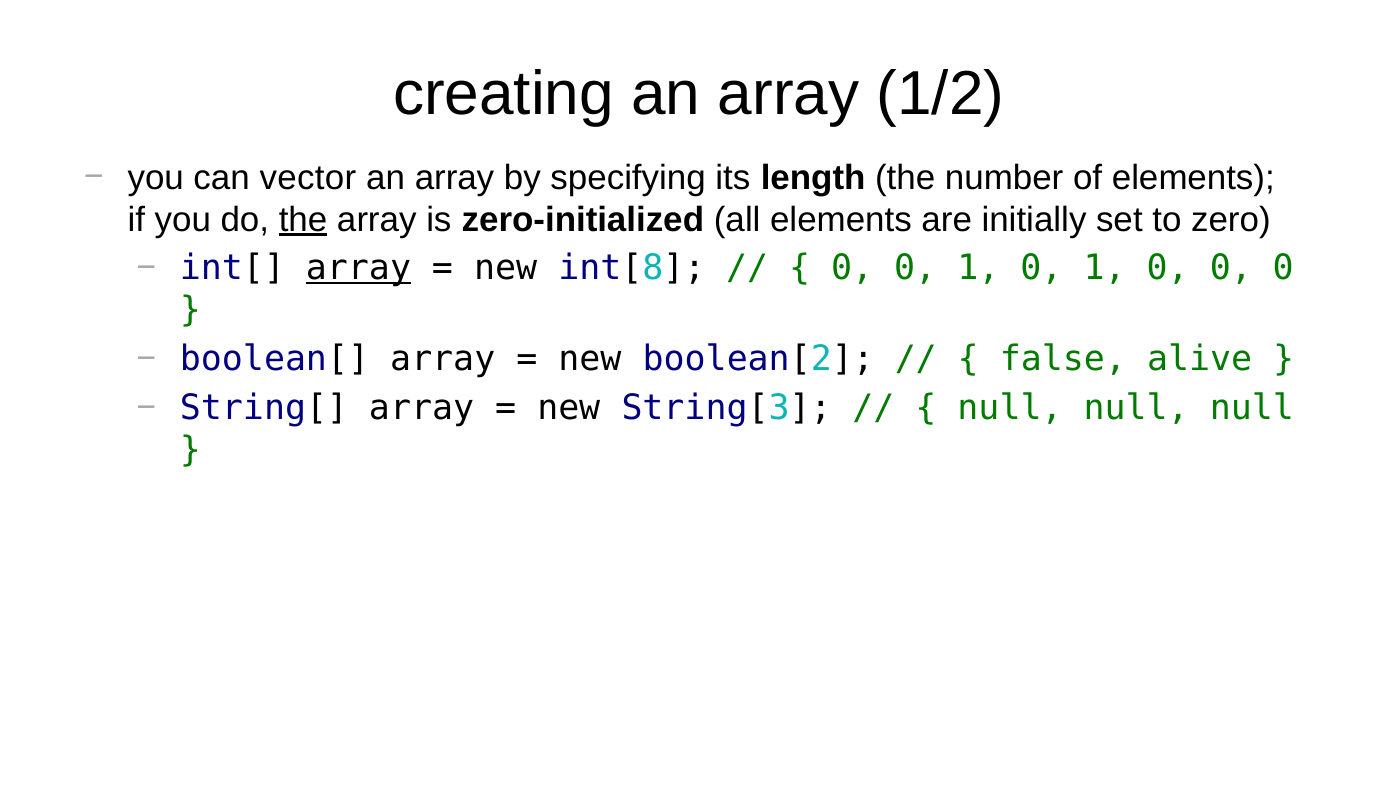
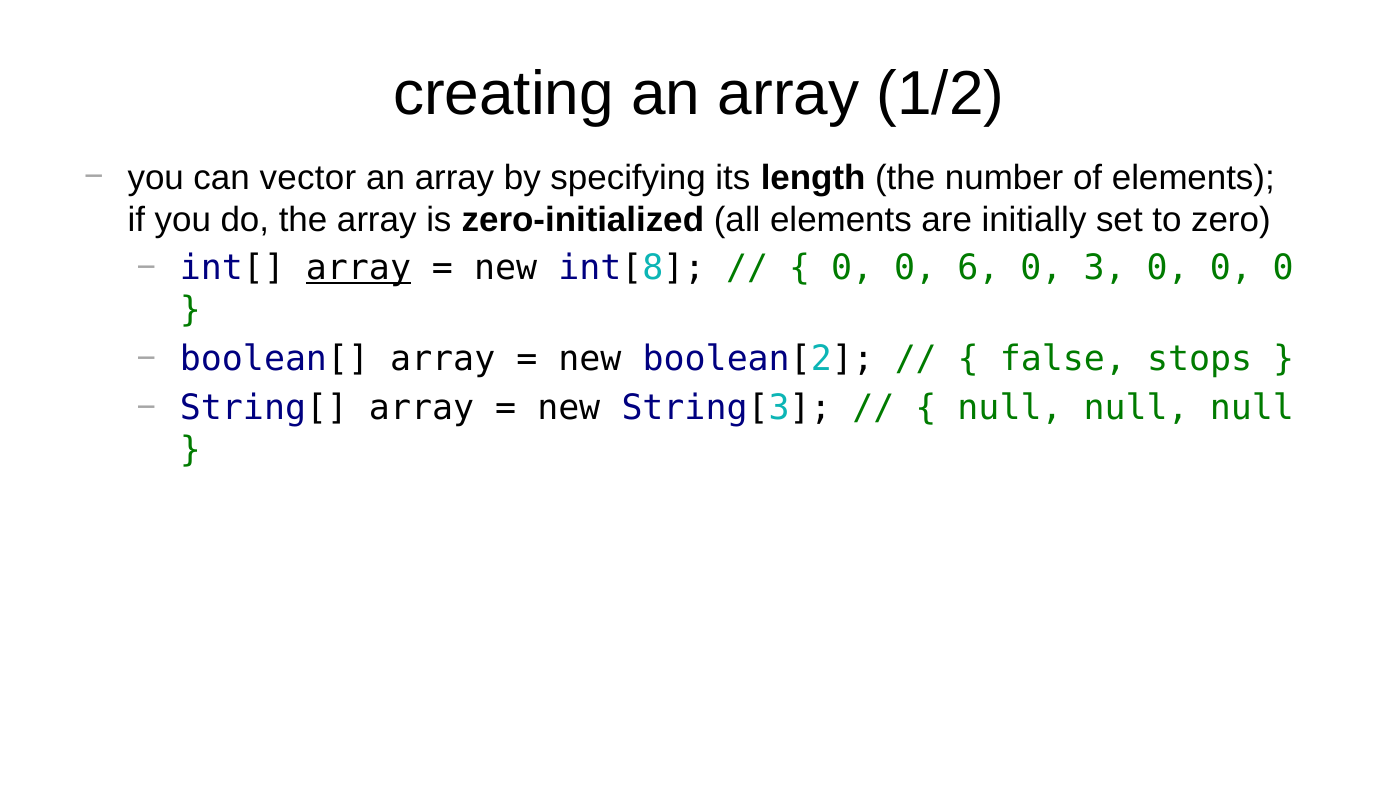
the at (303, 220) underline: present -> none
0 0 1: 1 -> 6
1 at (1105, 269): 1 -> 3
alive: alive -> stops
